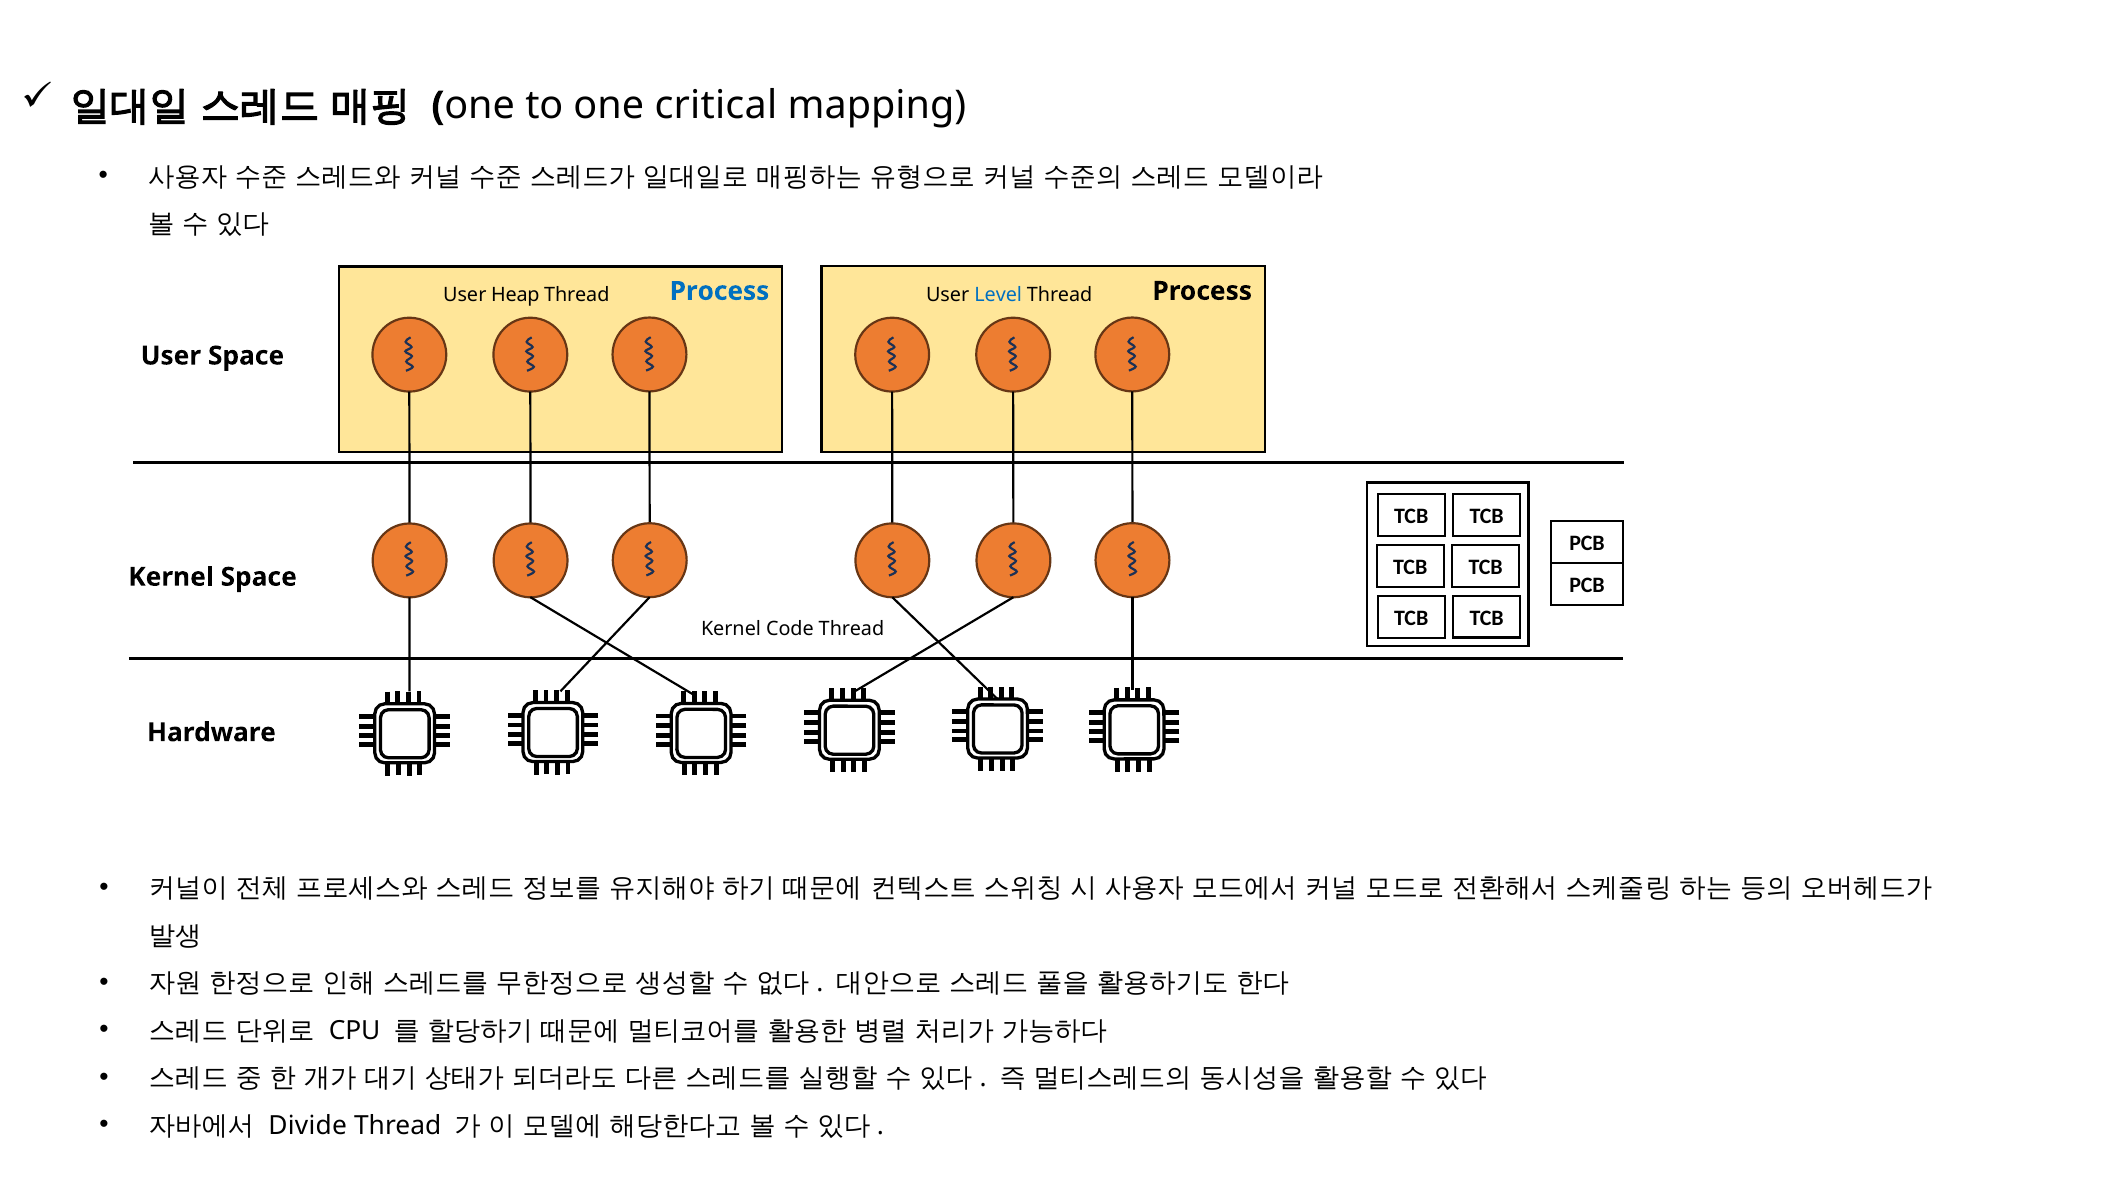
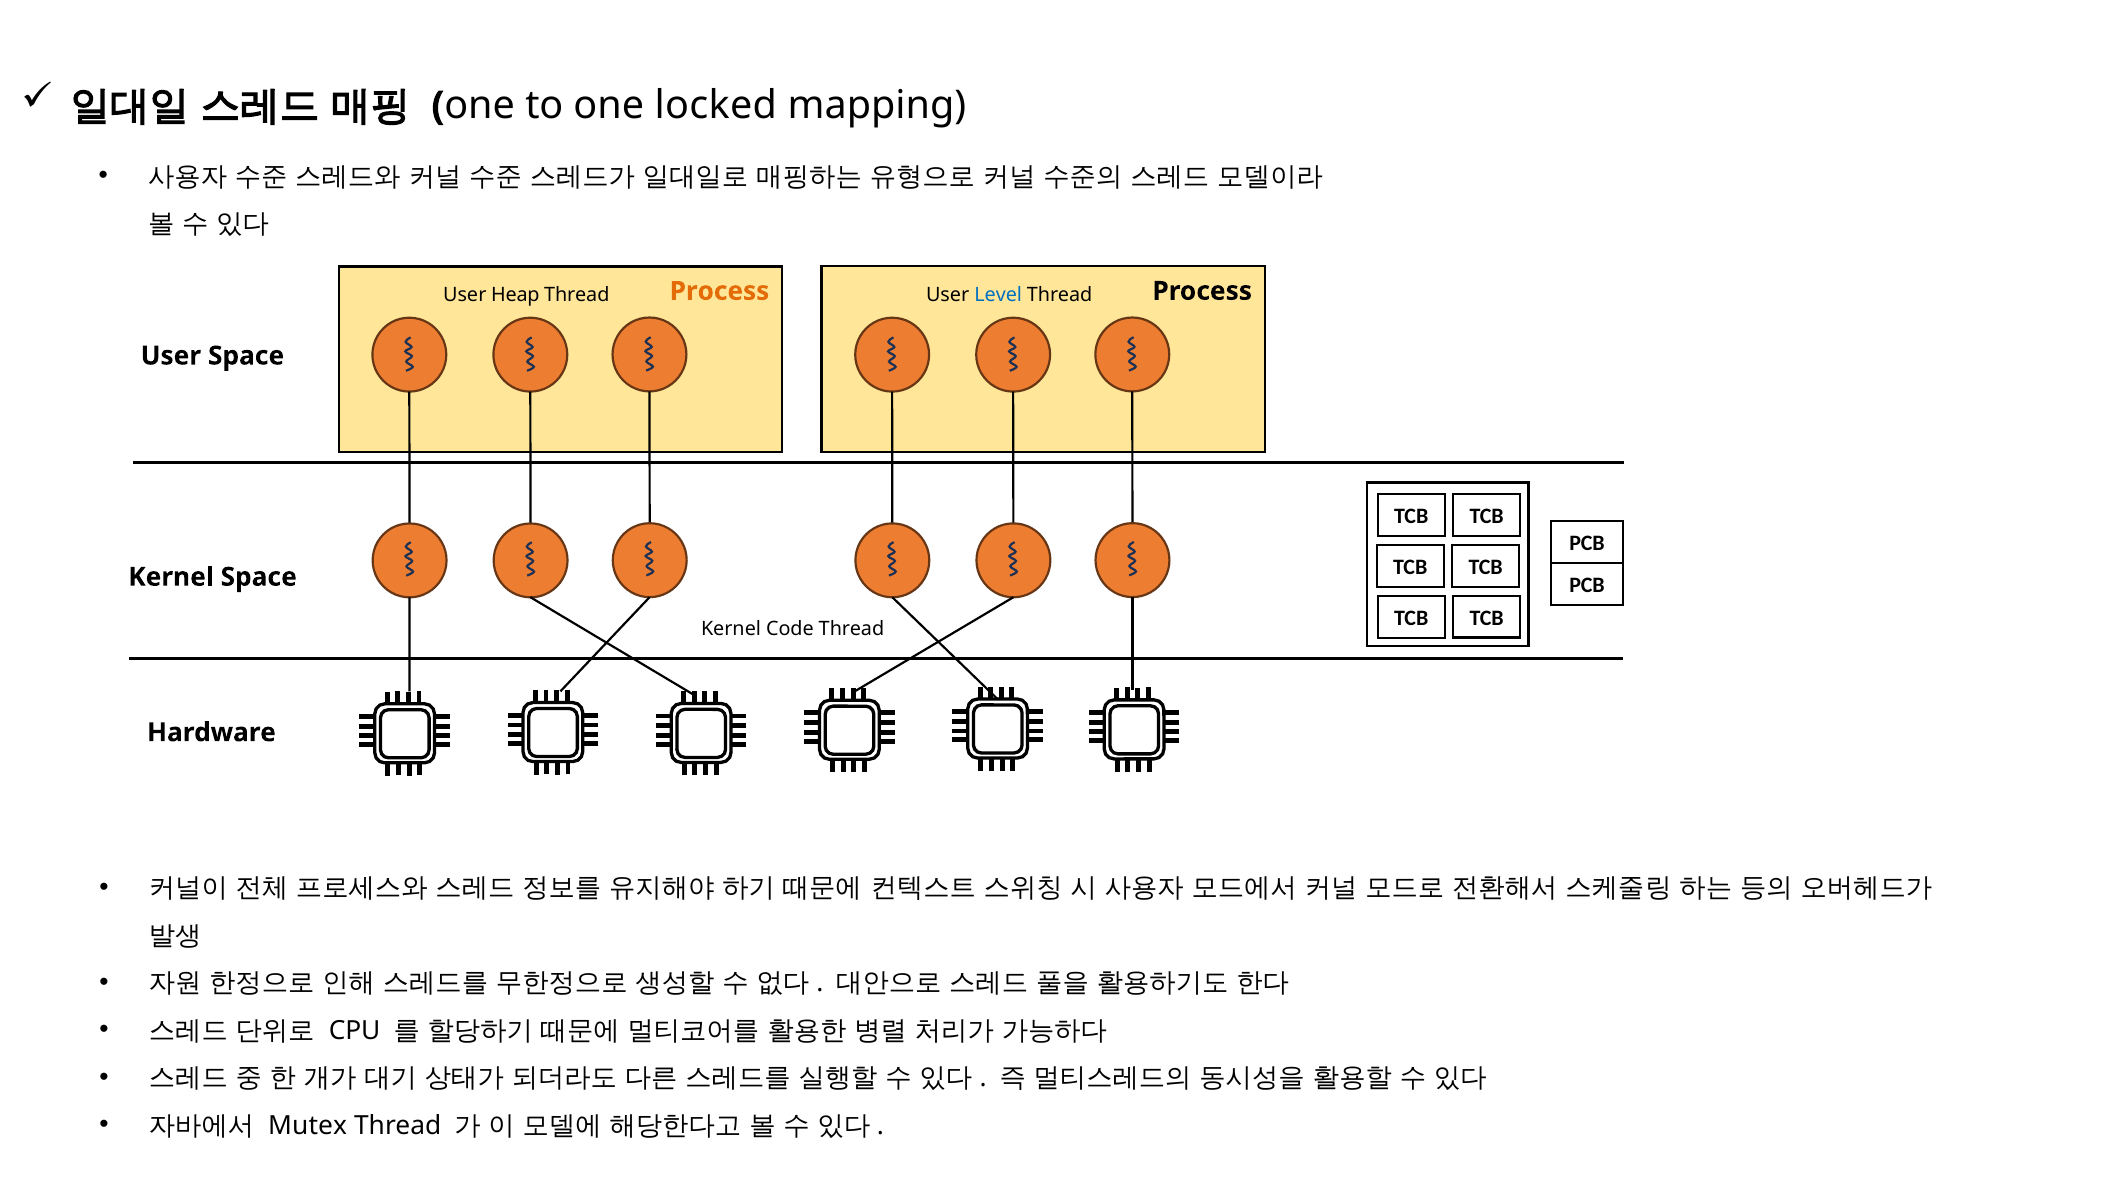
critical: critical -> locked
Process at (719, 291) colour: blue -> orange
Divide: Divide -> Mutex
